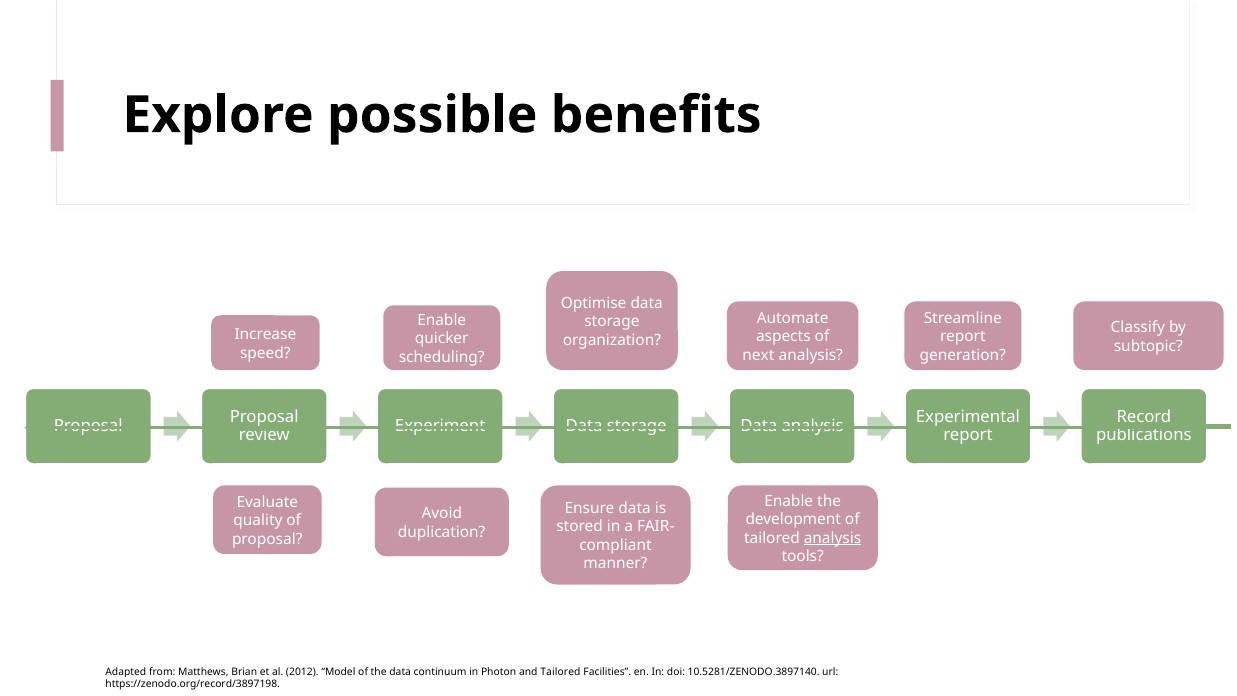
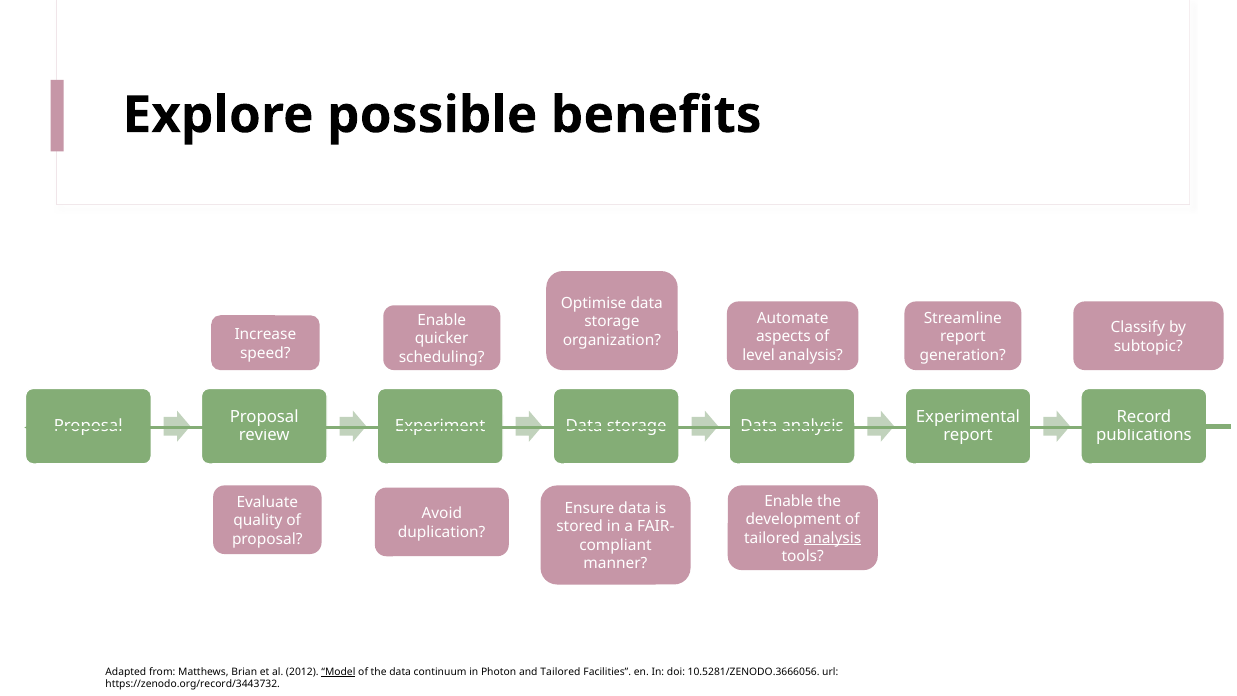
next: next -> level
Model underline: none -> present
10.5281/ZENODO.3897140: 10.5281/ZENODO.3897140 -> 10.5281/ZENODO.3666056
https://zenodo.org/record/3897198: https://zenodo.org/record/3897198 -> https://zenodo.org/record/3443732
